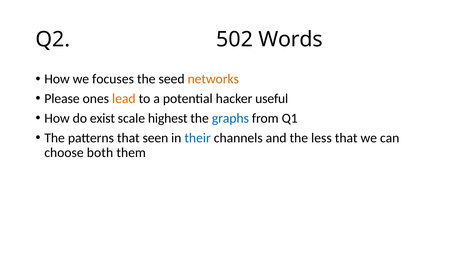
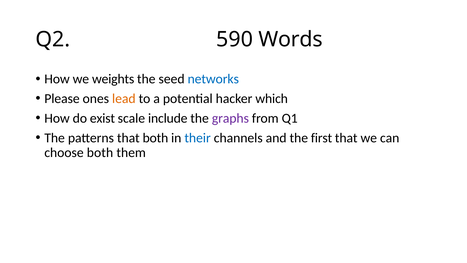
502: 502 -> 590
focuses: focuses -> weights
networks colour: orange -> blue
useful: useful -> which
highest: highest -> include
graphs colour: blue -> purple
that seen: seen -> both
less: less -> first
